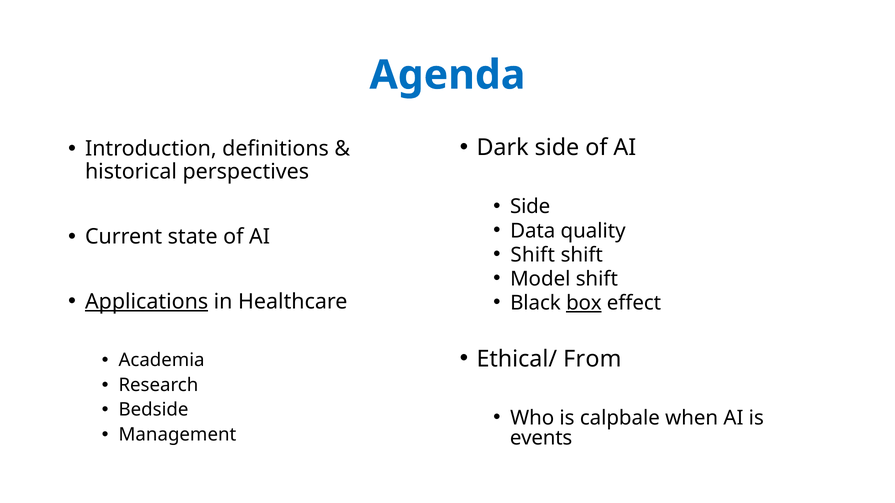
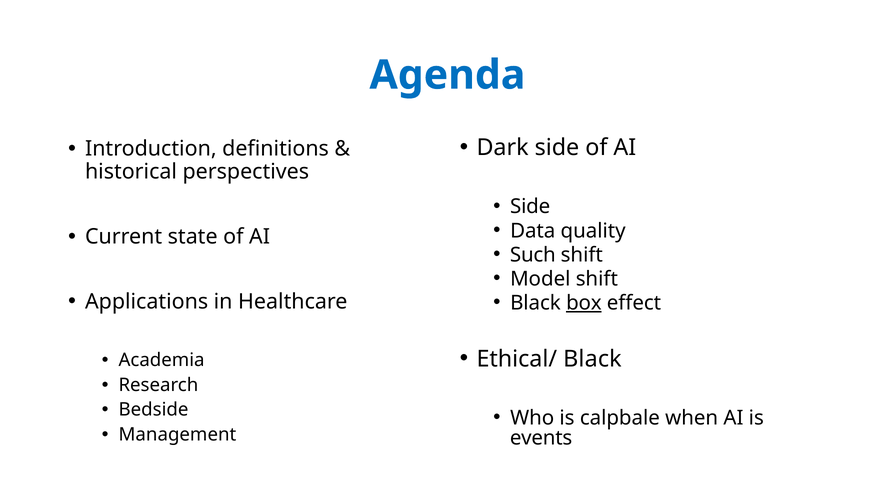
Shift at (533, 255): Shift -> Such
Applications underline: present -> none
Ethical/ From: From -> Black
